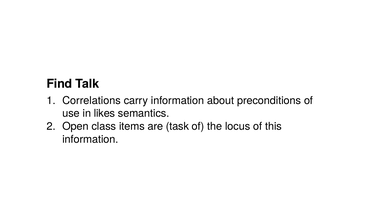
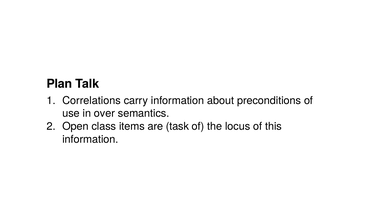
Find: Find -> Plan
likes: likes -> over
